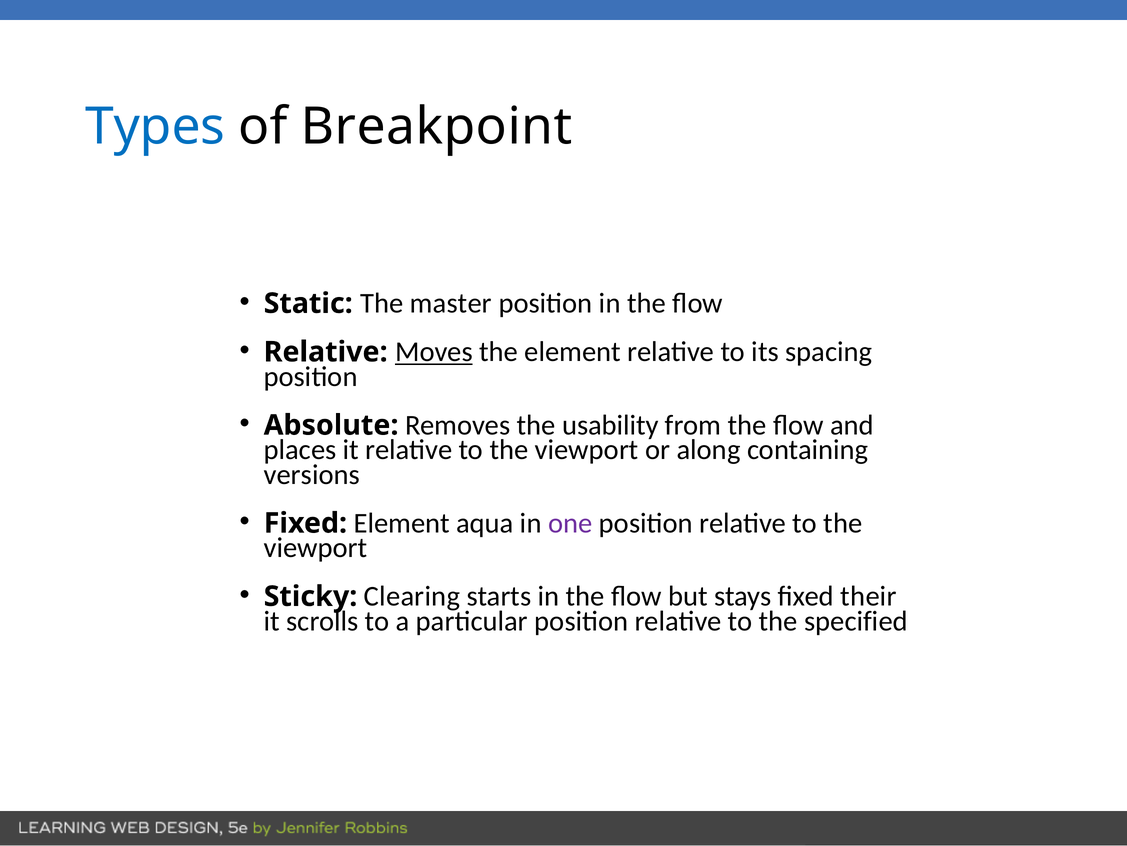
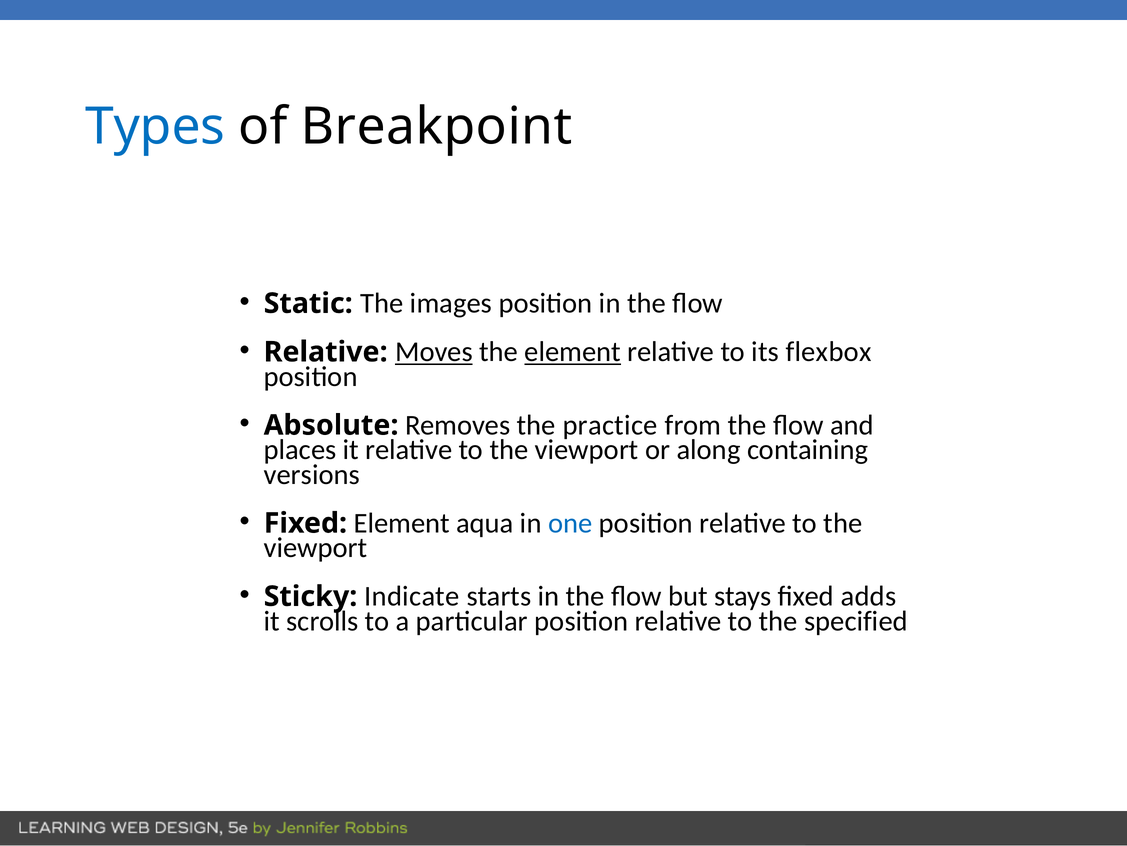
master: master -> images
element at (573, 352) underline: none -> present
spacing: spacing -> flexbox
usability: usability -> practice
one colour: purple -> blue
Clearing: Clearing -> Indicate
their: their -> adds
